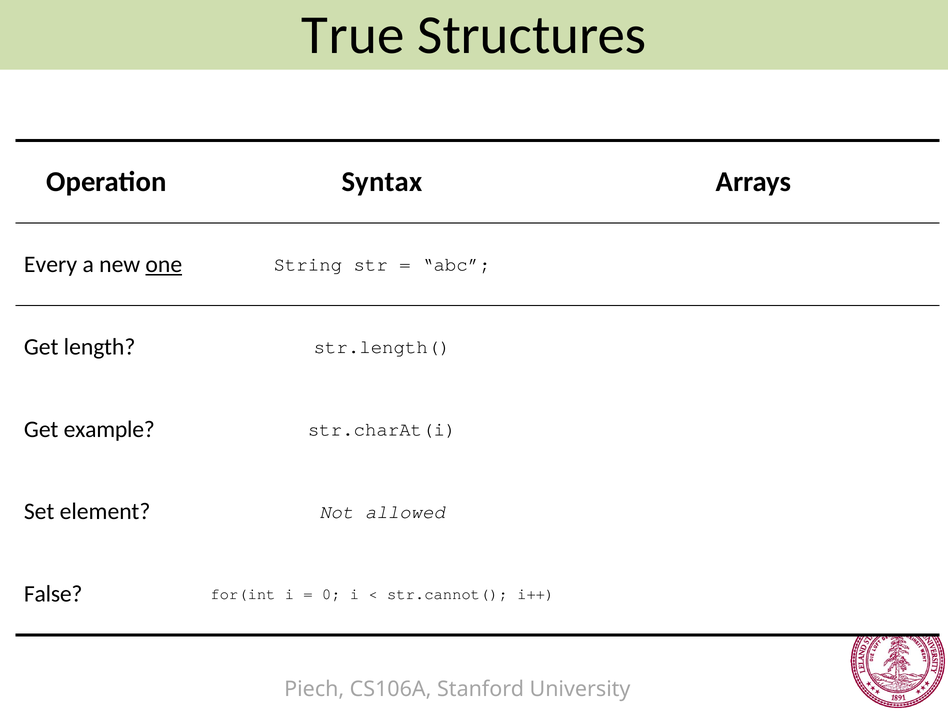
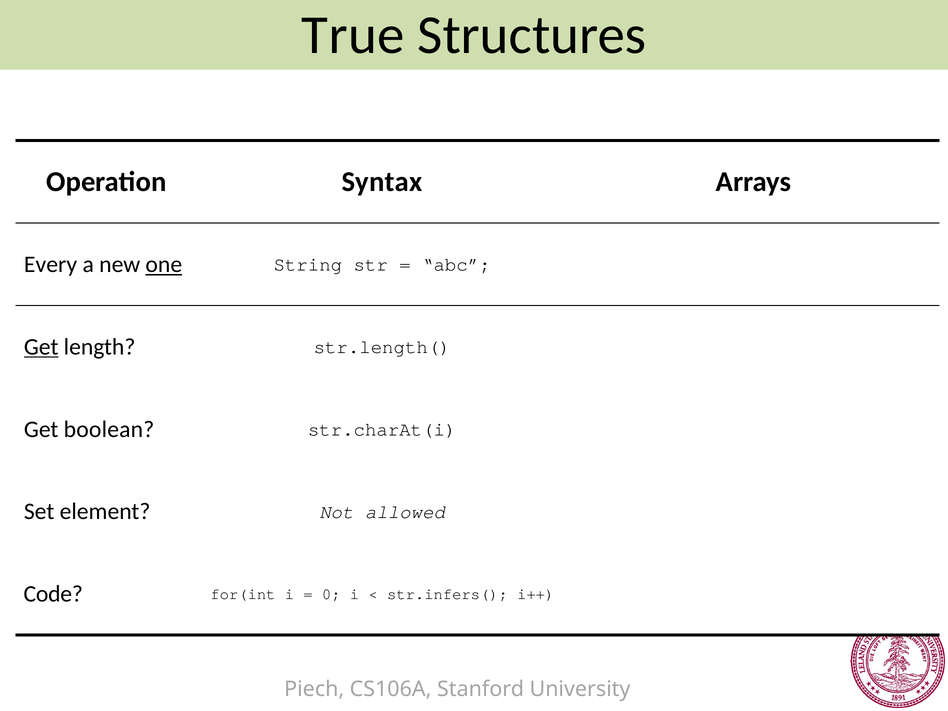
Get at (41, 347) underline: none -> present
example: example -> boolean
False: False -> Code
str.cannot(: str.cannot( -> str.infers(
